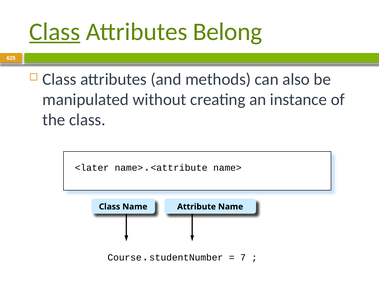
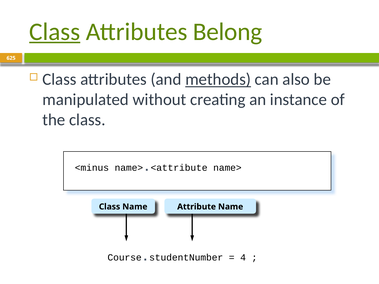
methods underline: none -> present
<later: <later -> <minus
7: 7 -> 4
